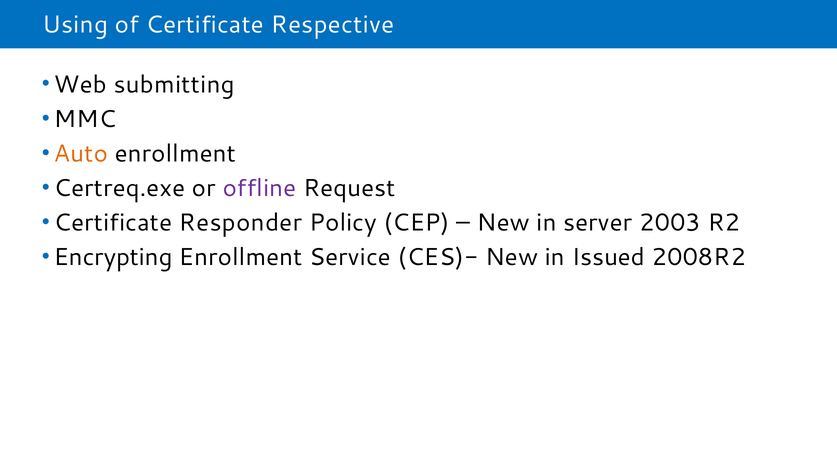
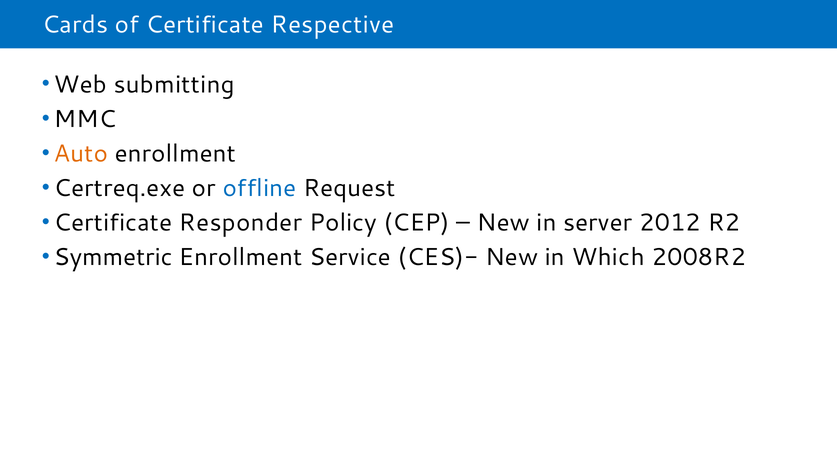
Using: Using -> Cards
offline colour: purple -> blue
2003: 2003 -> 2012
Encrypting: Encrypting -> Symmetric
Issued: Issued -> Which
